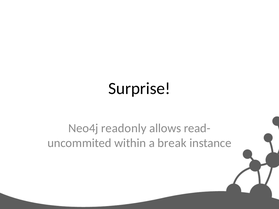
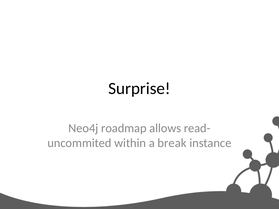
readonly: readonly -> roadmap
